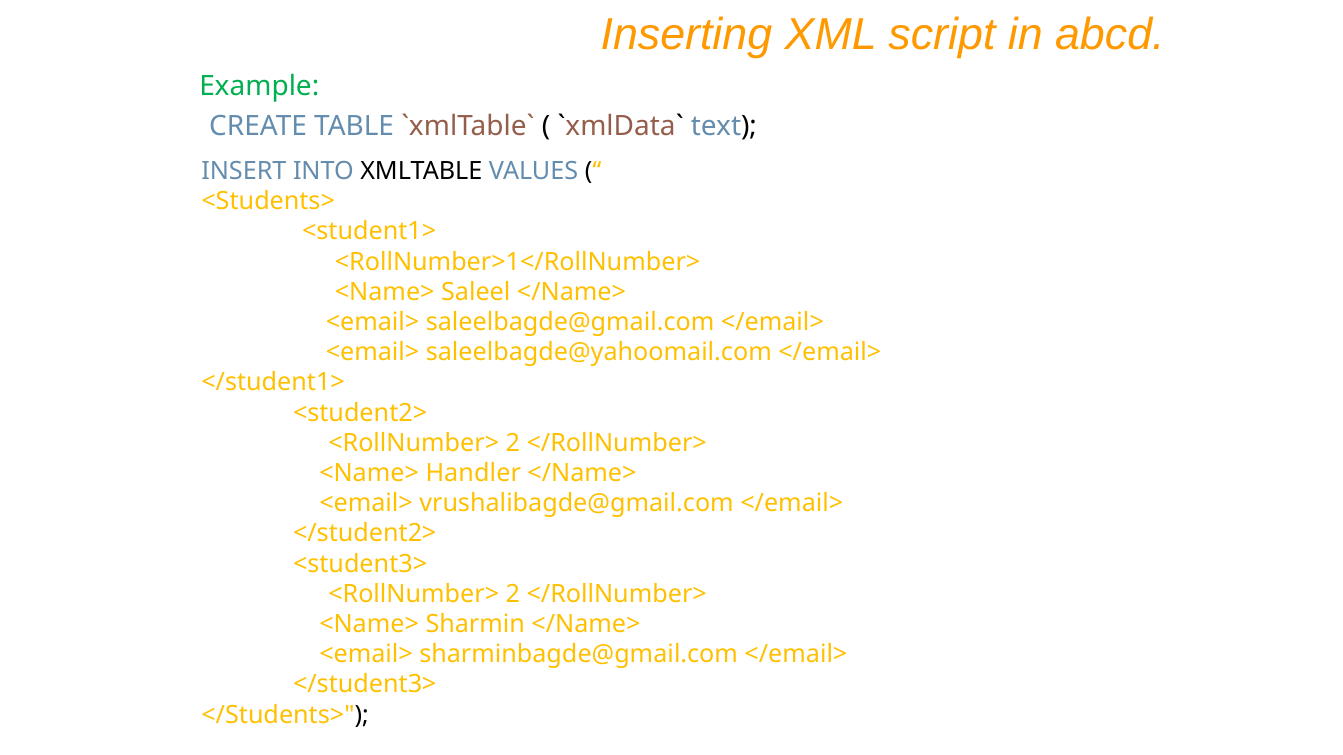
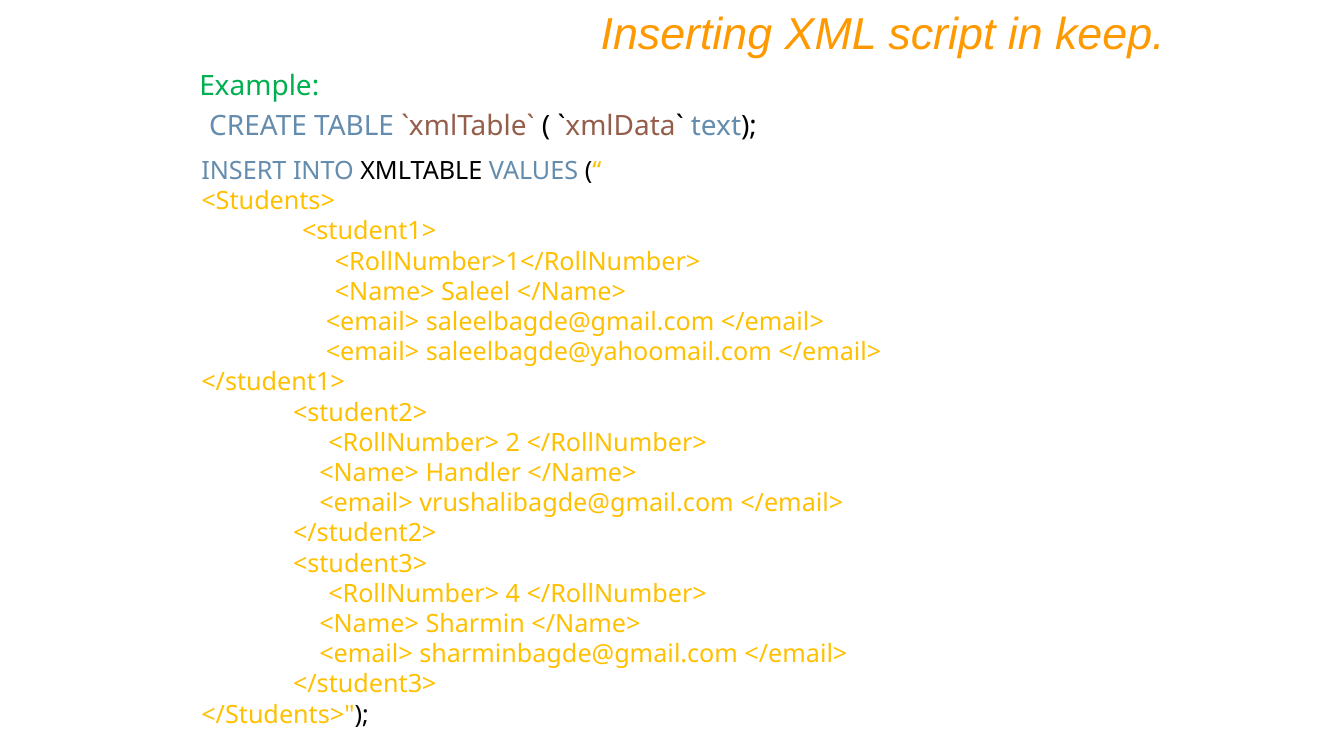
abcd: abcd -> keep
2 at (513, 594): 2 -> 4
